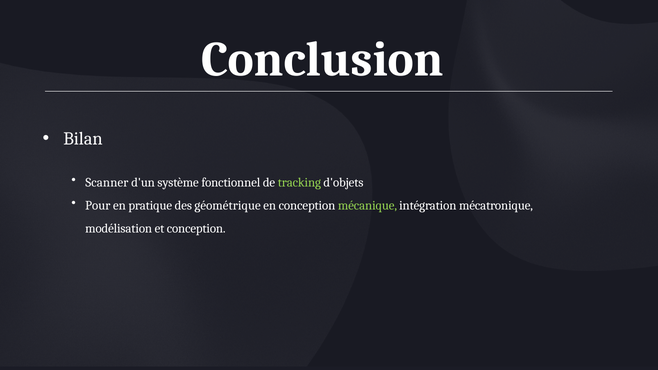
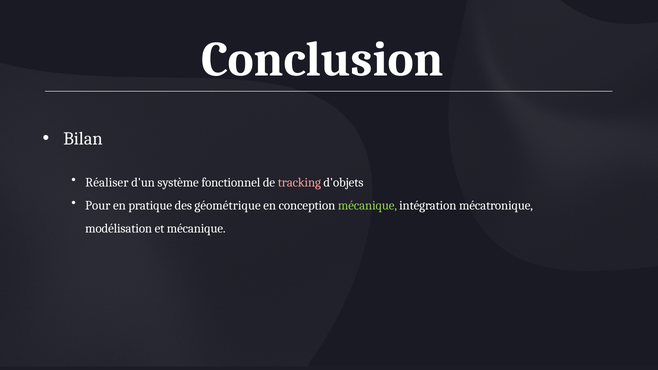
Scanner: Scanner -> Réaliser
tracking colour: light green -> pink
et conception: conception -> mécanique
